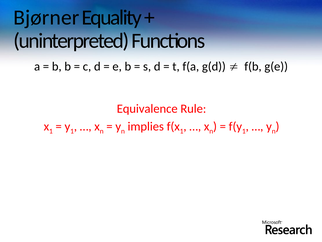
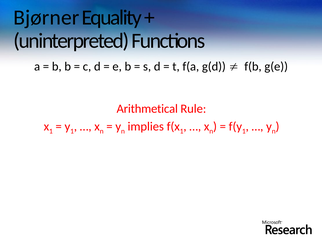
Equivalence: Equivalence -> Arithmetical
